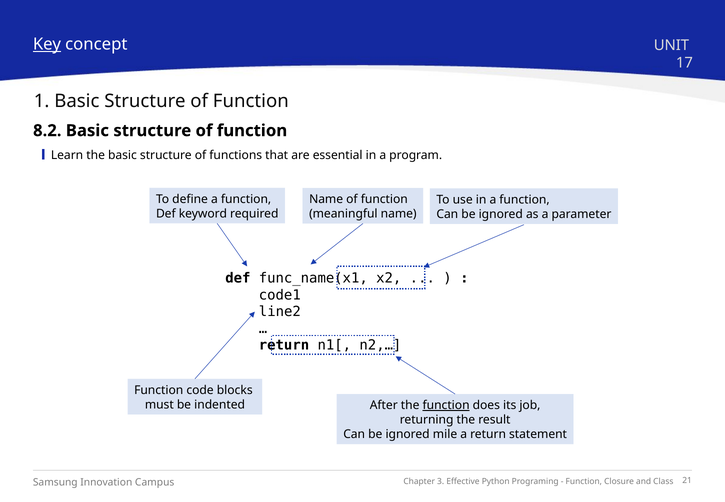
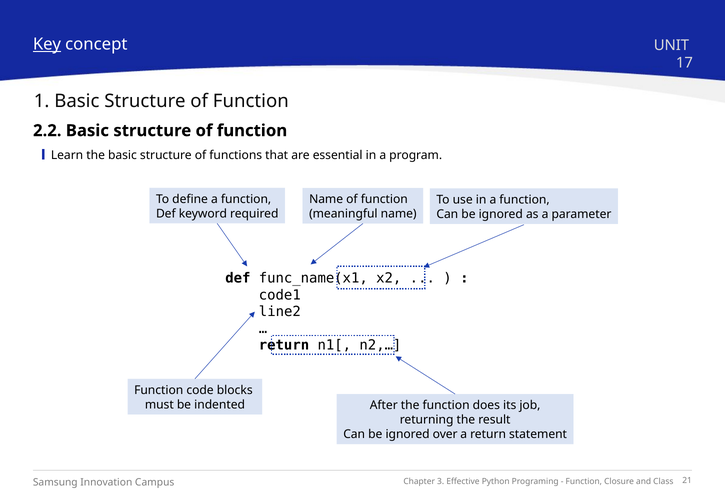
8.2: 8.2 -> 2.2
function at (446, 405) underline: present -> none
mile: mile -> over
